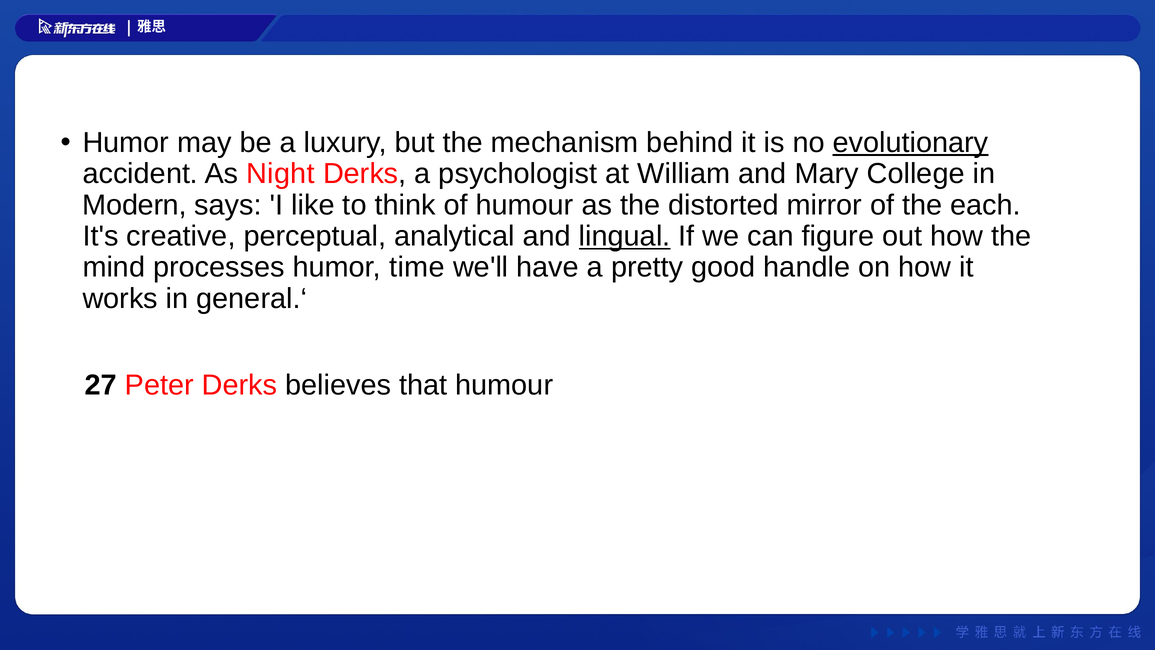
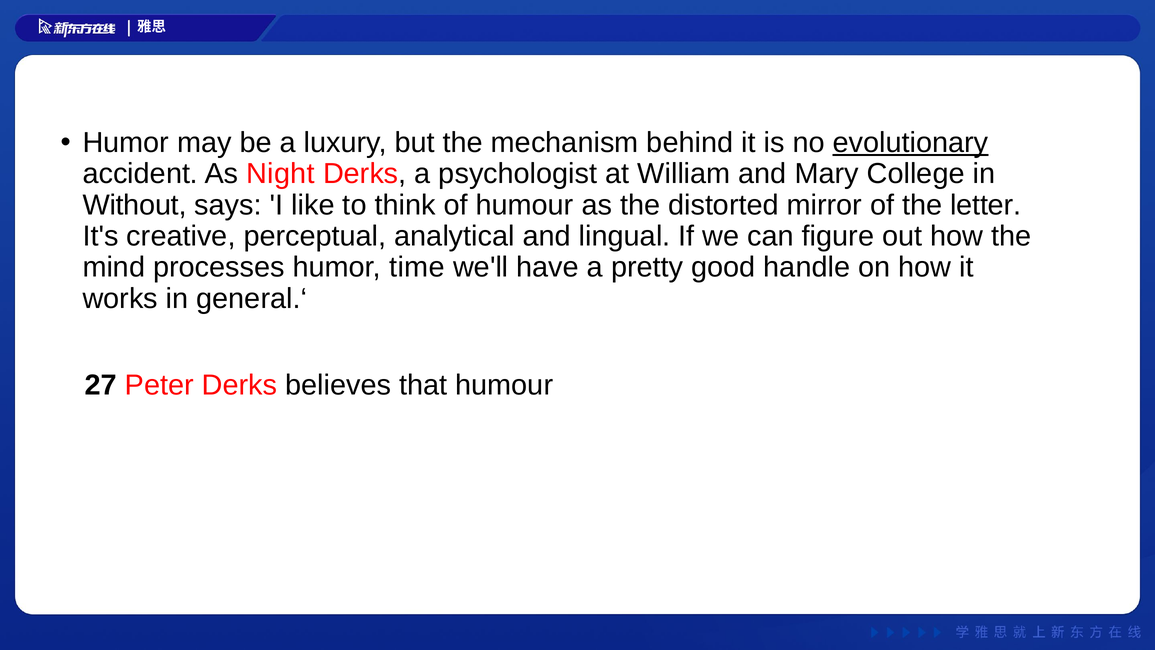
Modern: Modern -> Without
each: each -> letter
lingual underline: present -> none
